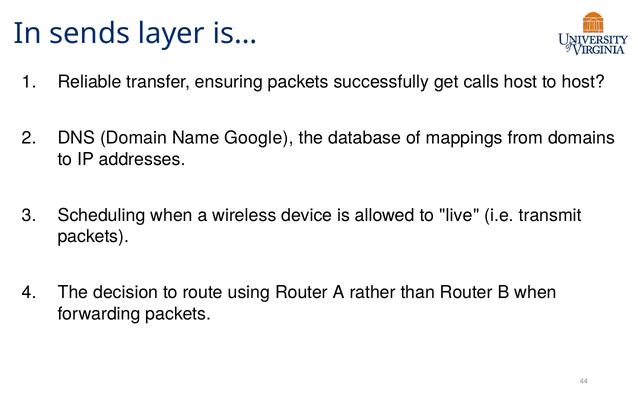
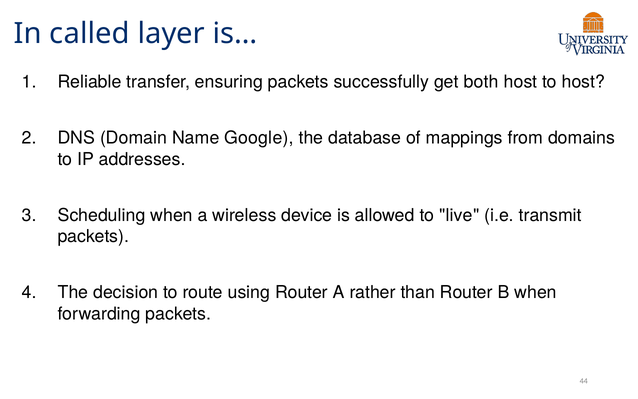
sends: sends -> called
calls: calls -> both
